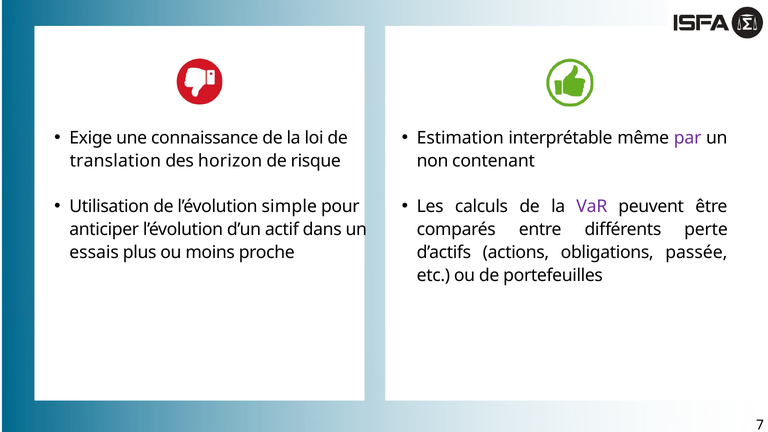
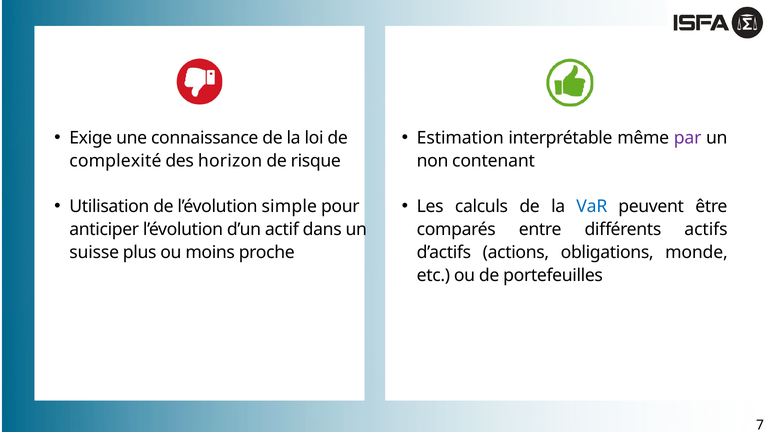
translation: translation -> complexité
VaR colour: purple -> blue
perte: perte -> actifs
essais: essais -> suisse
passée: passée -> monde
